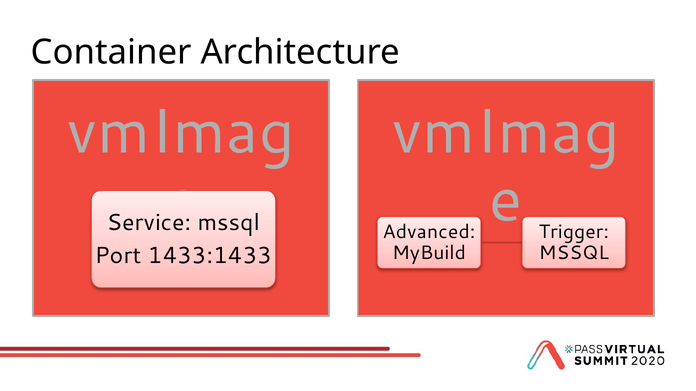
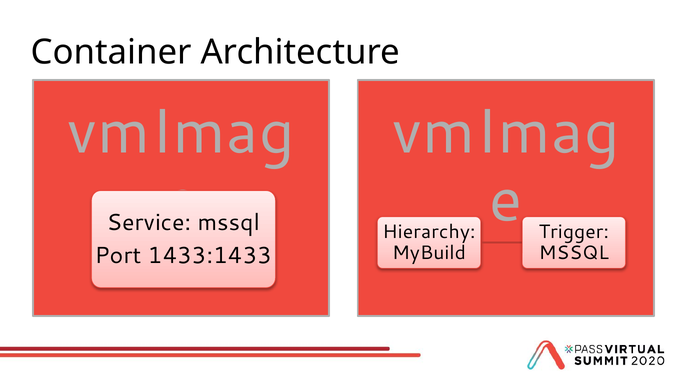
Advanced: Advanced -> Hierarchy
